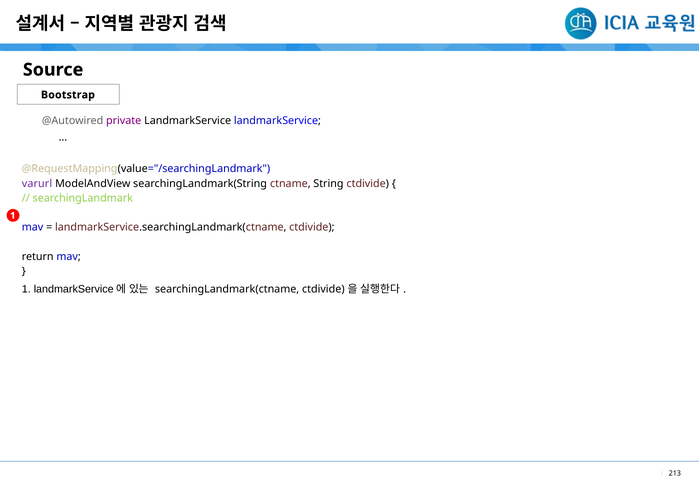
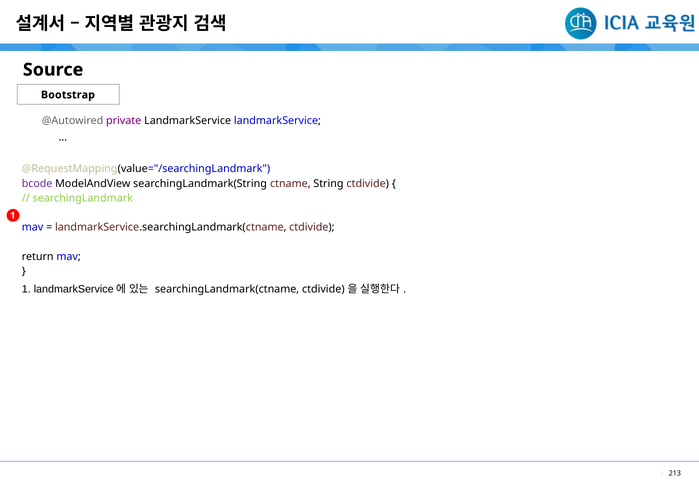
varurl: varurl -> bcode
